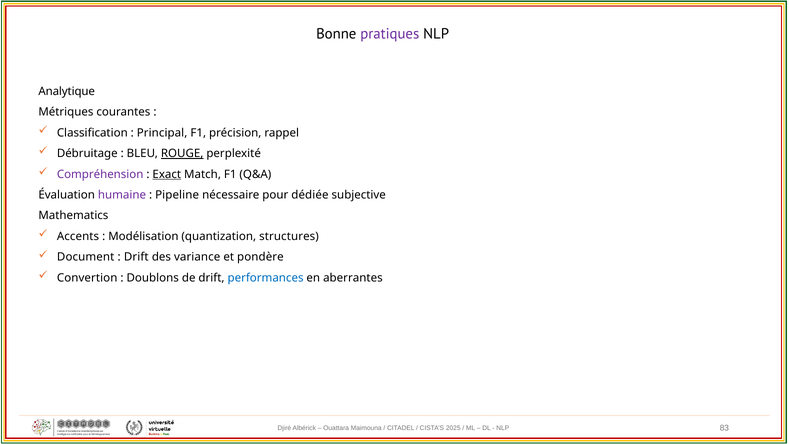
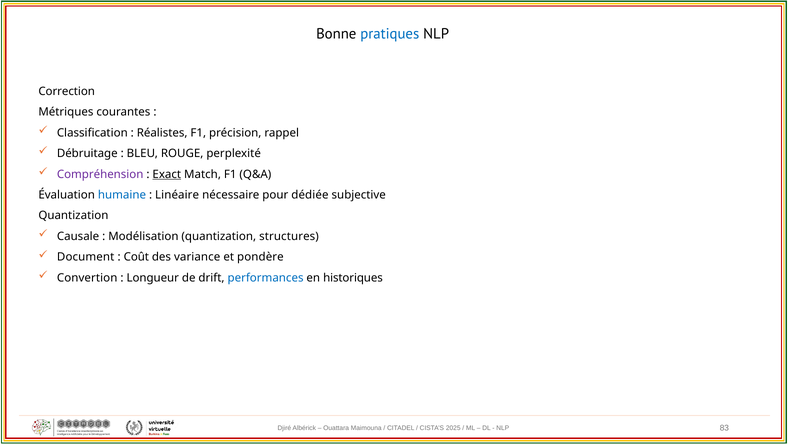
pratiques colour: purple -> blue
Analytique: Analytique -> Correction
Principal: Principal -> Réalistes
ROUGE underline: present -> none
humaine colour: purple -> blue
Pipeline: Pipeline -> Linéaire
Mathematics at (73, 216): Mathematics -> Quantization
Accents: Accents -> Causale
Drift at (136, 257): Drift -> Coût
Doublons: Doublons -> Longueur
aberrantes: aberrantes -> historiques
